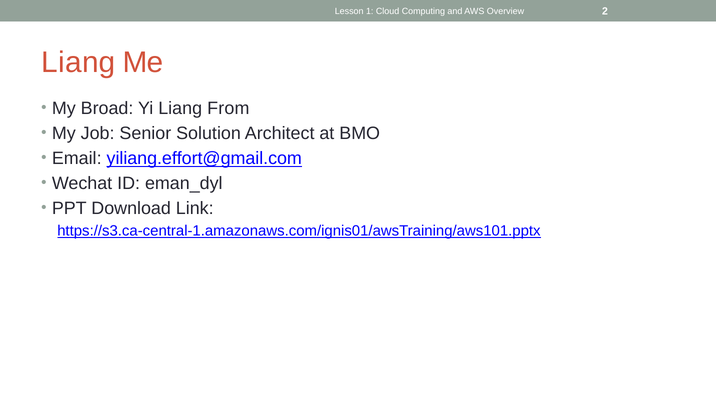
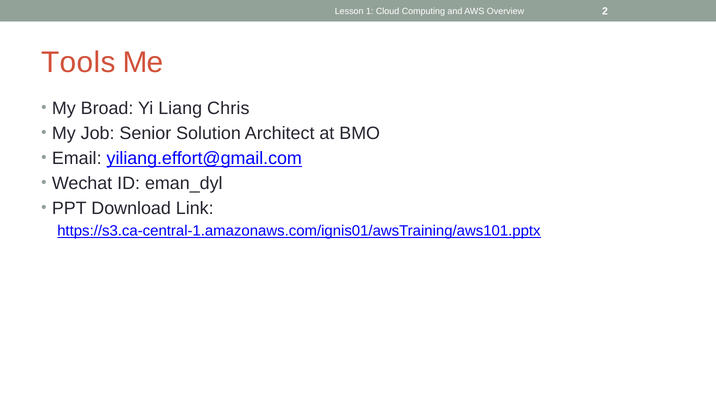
Liang at (78, 63): Liang -> Tools
From: From -> Chris
